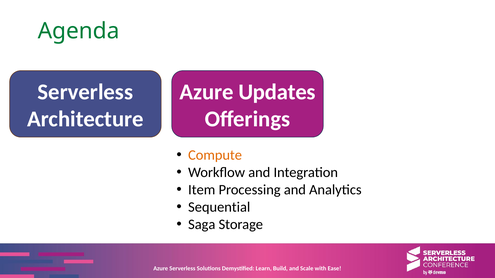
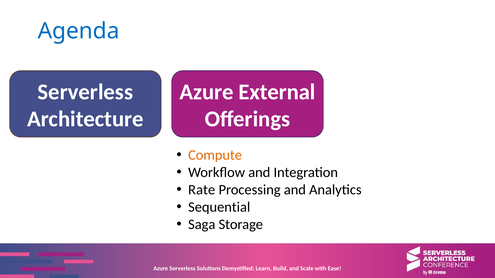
Agenda colour: green -> blue
Updates: Updates -> External
Item: Item -> Rate
